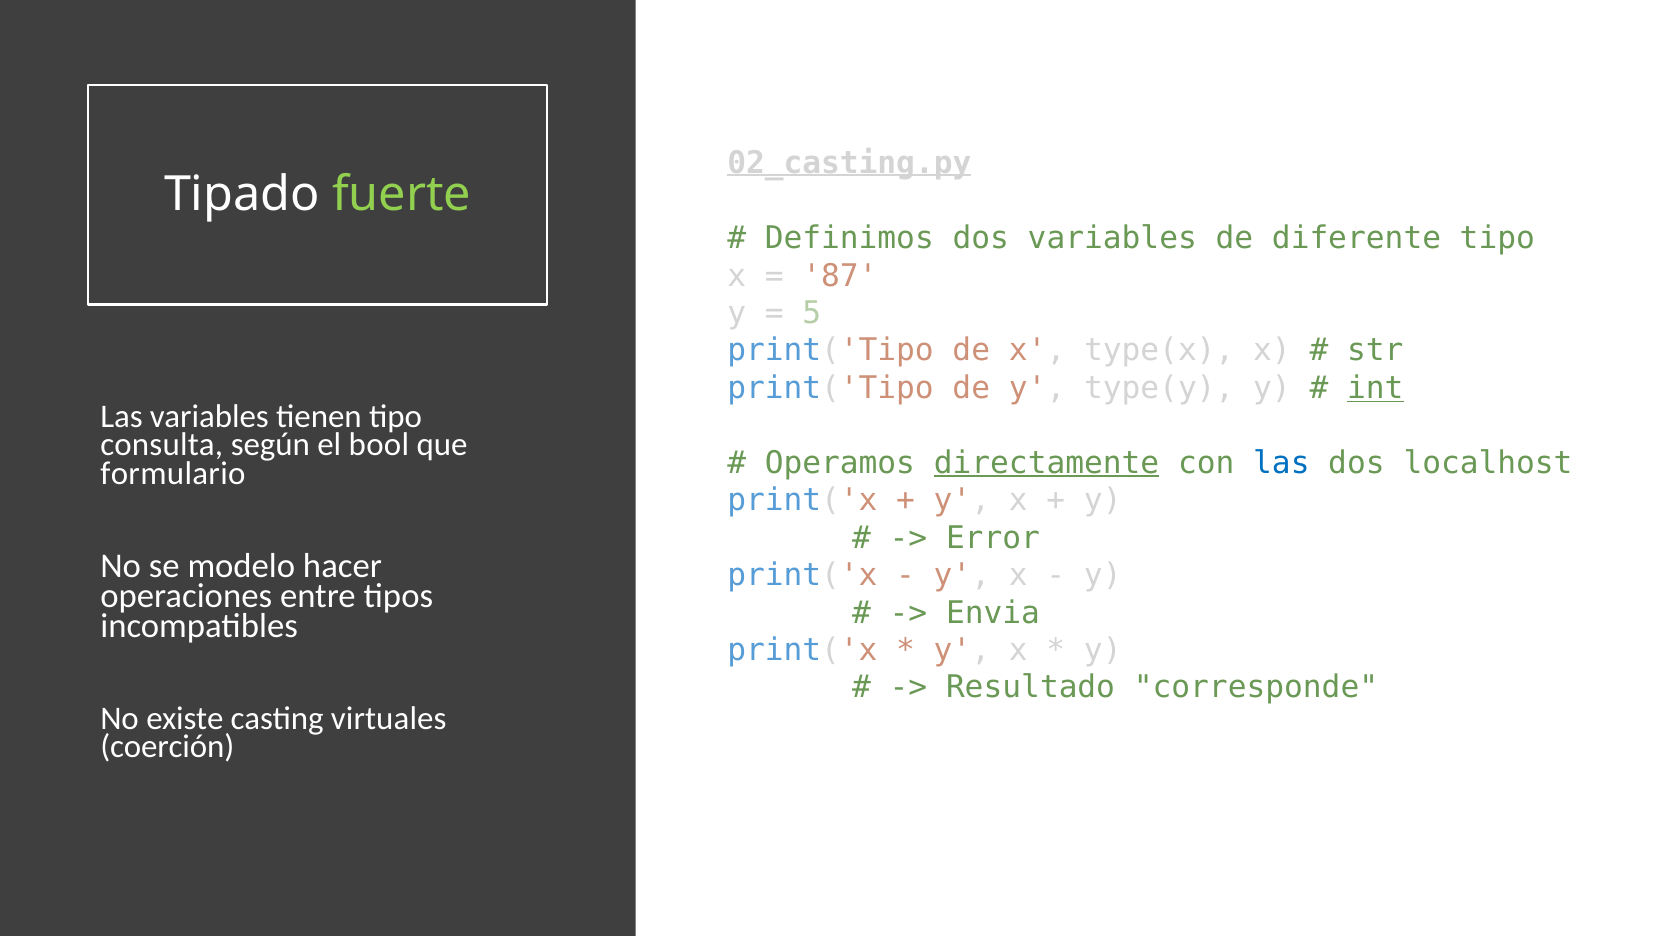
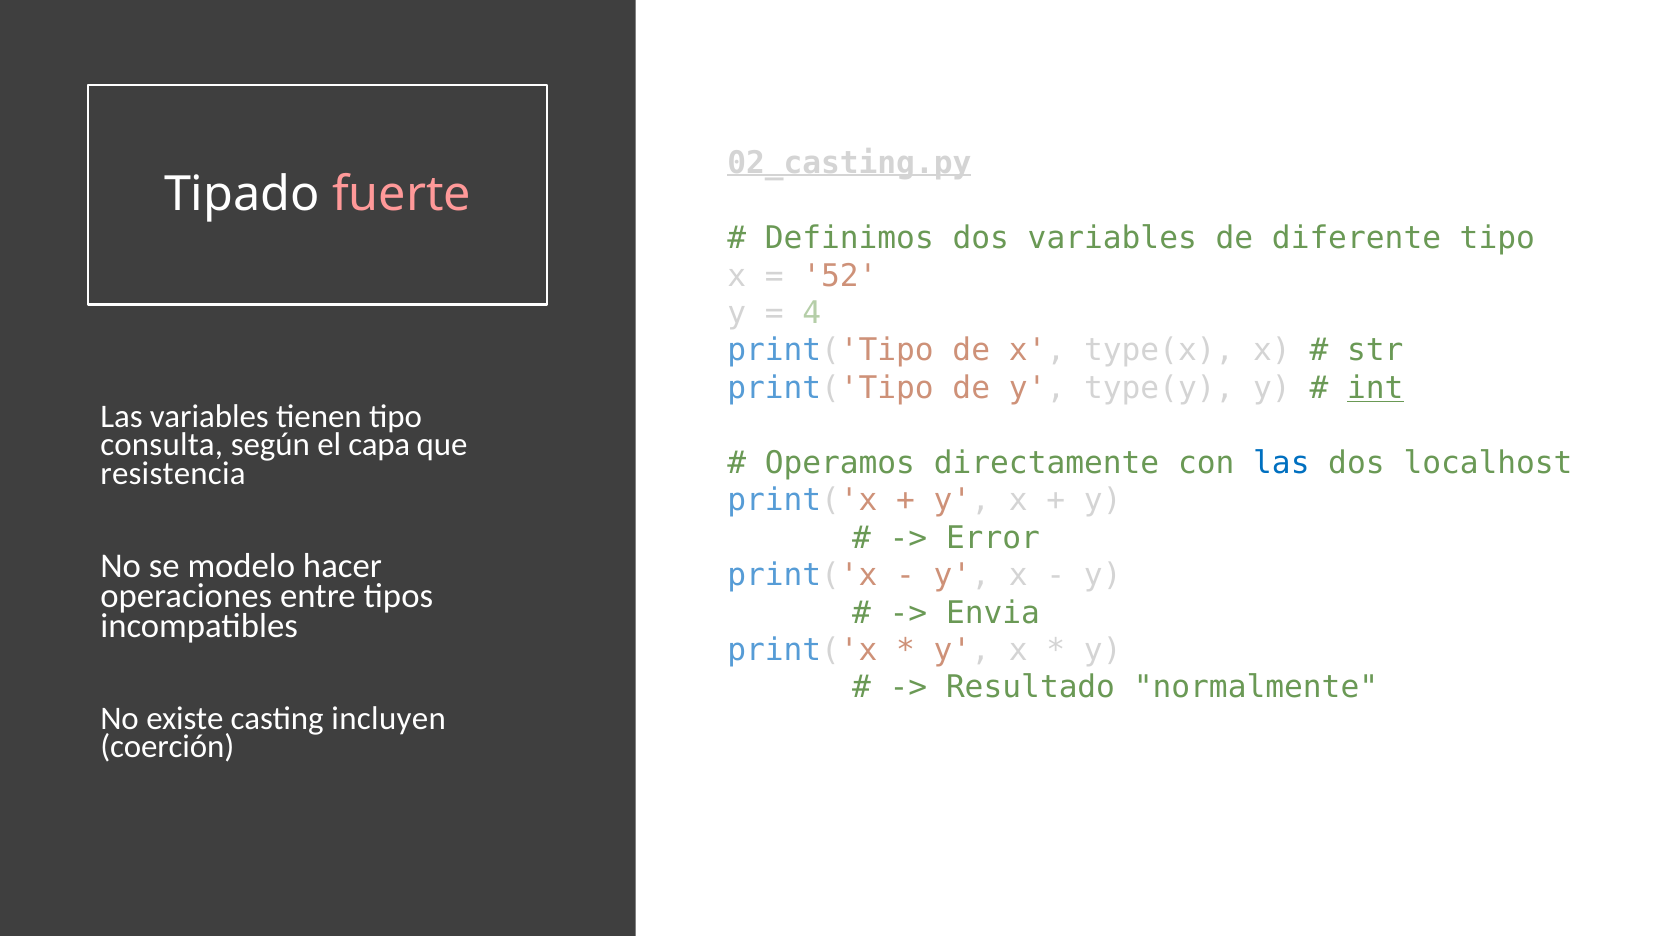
fuerte colour: light green -> pink
87: 87 -> 52
5: 5 -> 4
bool: bool -> capa
directamente underline: present -> none
formulario: formulario -> resistencia
corresponde: corresponde -> normalmente
virtuales: virtuales -> incluyen
